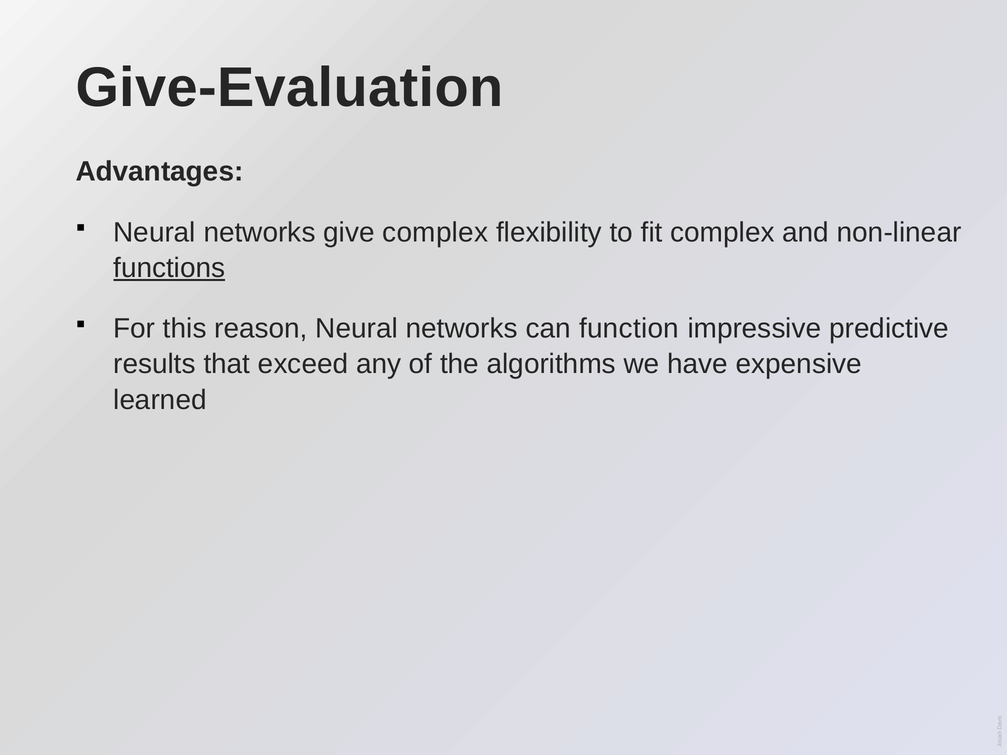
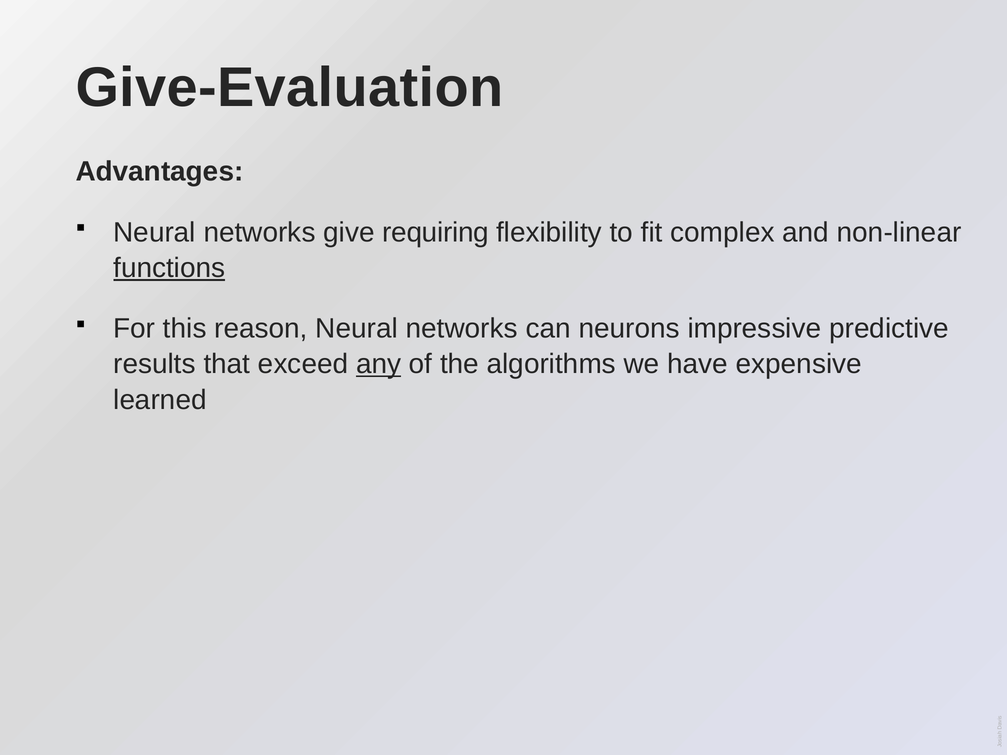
give complex: complex -> requiring
function: function -> neurons
any underline: none -> present
